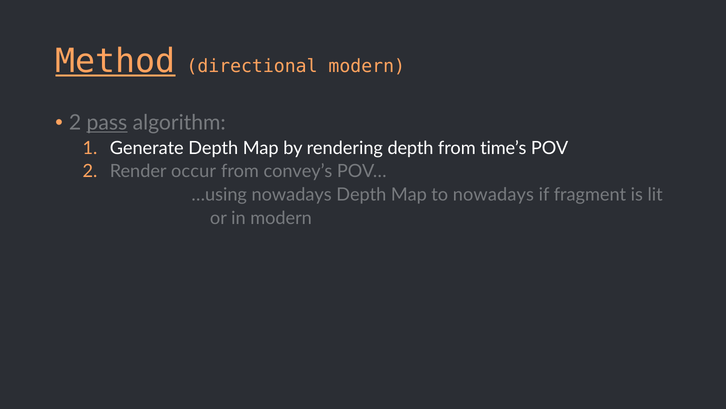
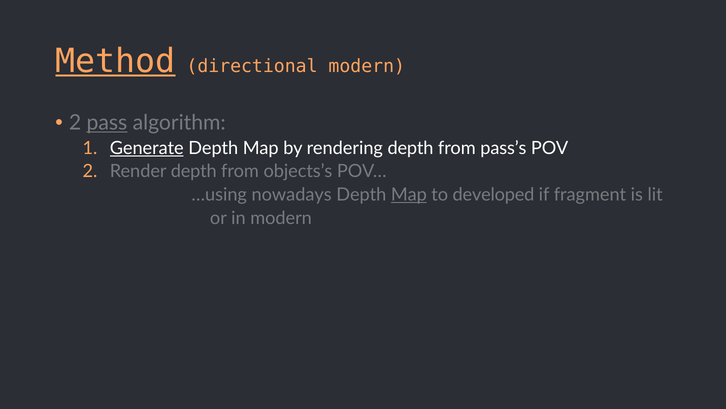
Generate underline: none -> present
time’s: time’s -> pass’s
Render occur: occur -> depth
convey’s: convey’s -> objects’s
Map at (409, 195) underline: none -> present
to nowadays: nowadays -> developed
